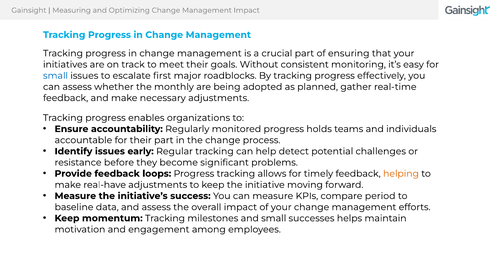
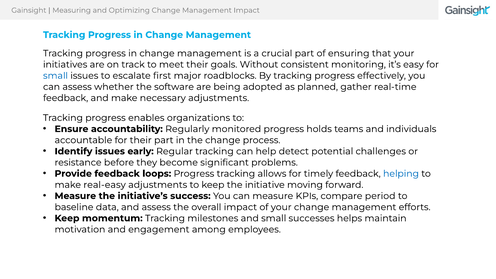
monthly: monthly -> software
helping colour: orange -> blue
real-have: real-have -> real-easy
